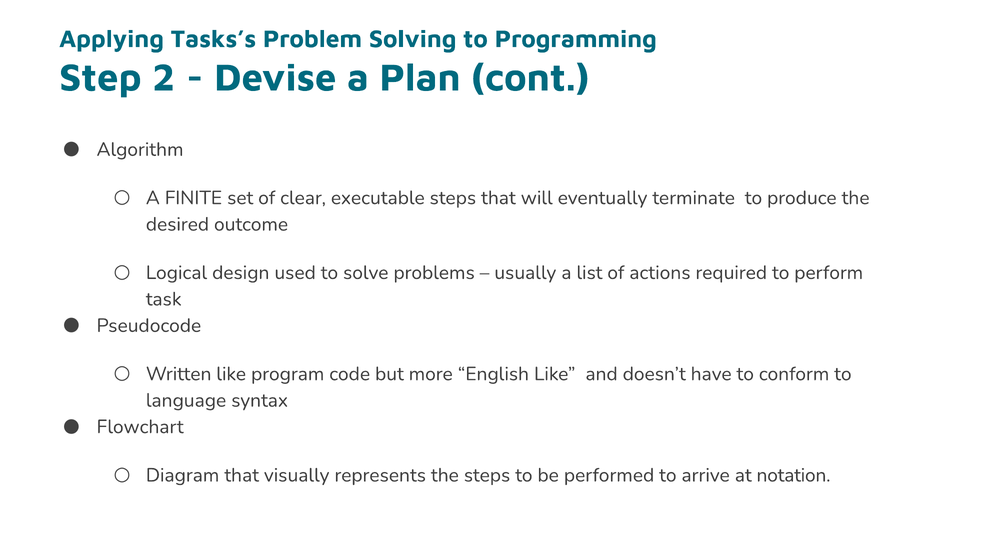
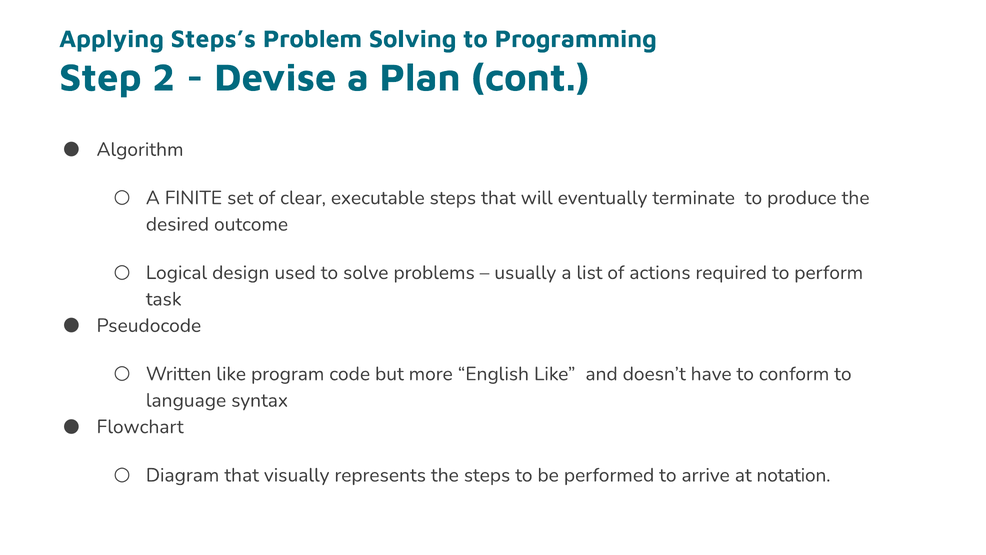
Tasks’s: Tasks’s -> Steps’s
